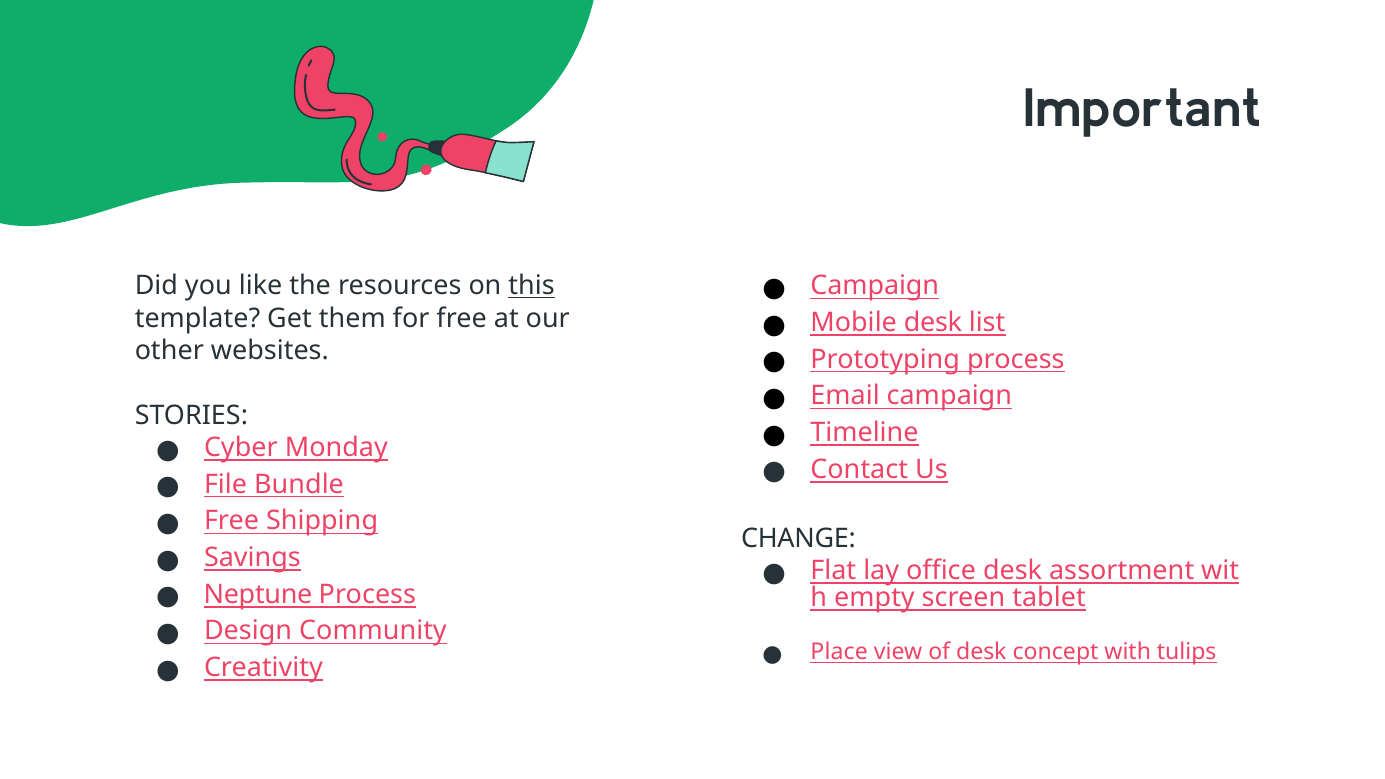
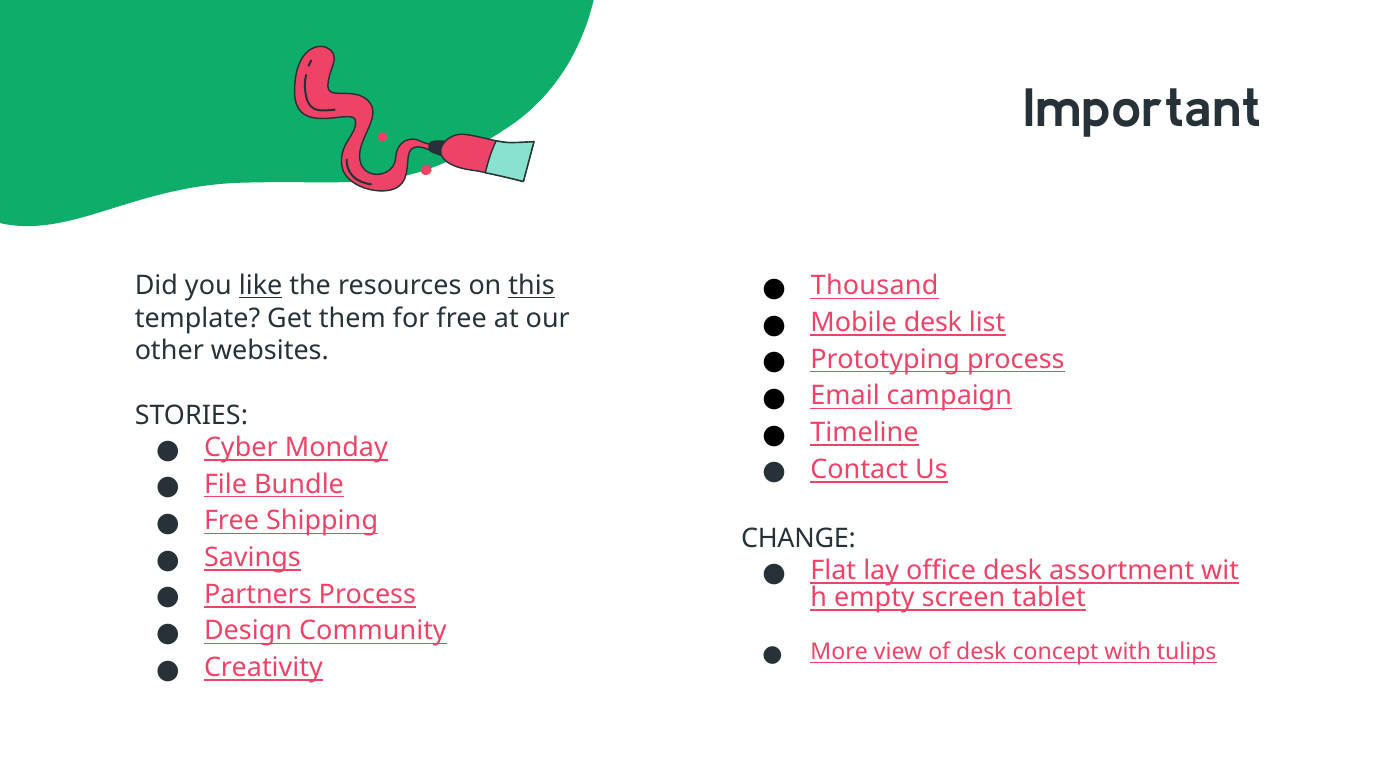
Campaign at (875, 286): Campaign -> Thousand
like underline: none -> present
Neptune: Neptune -> Partners
Place: Place -> More
